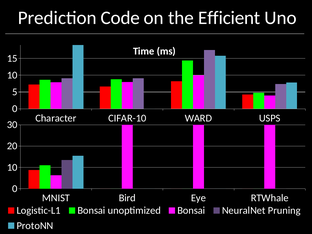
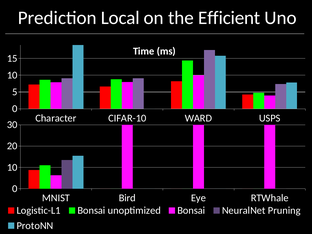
Code: Code -> Local
